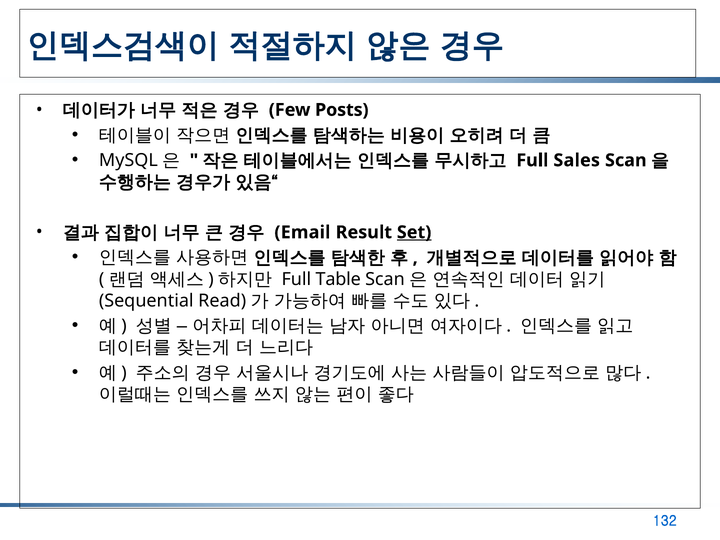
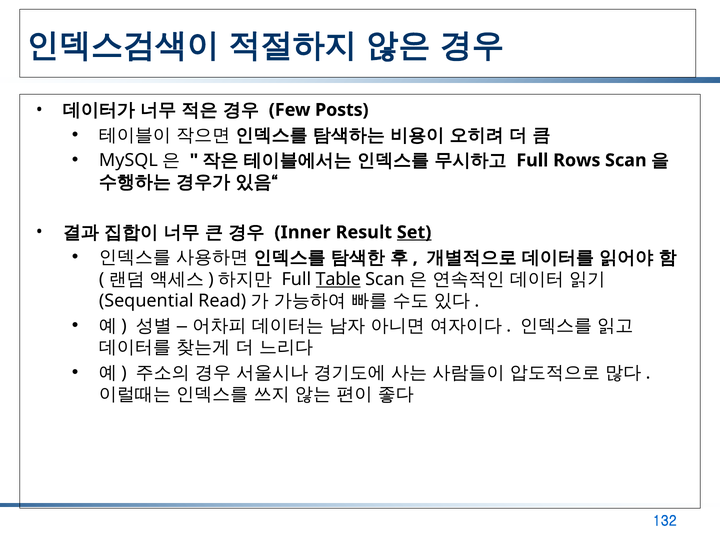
Sales: Sales -> Rows
Email: Email -> Inner
Table underline: none -> present
